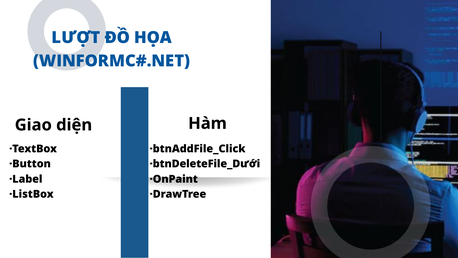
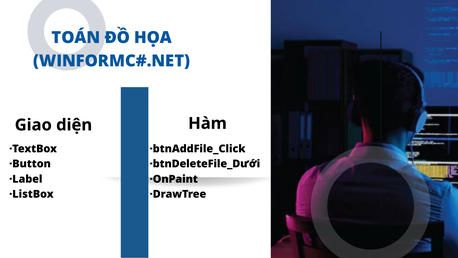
LƯỢT: LƯỢT -> TOÁN
